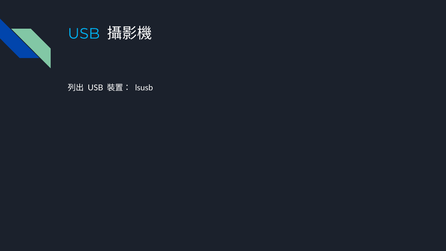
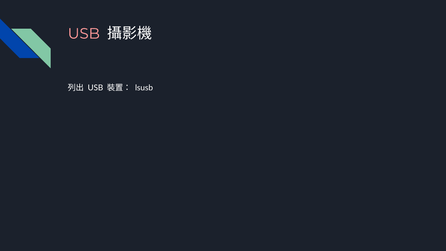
USB at (84, 34) colour: light blue -> pink
